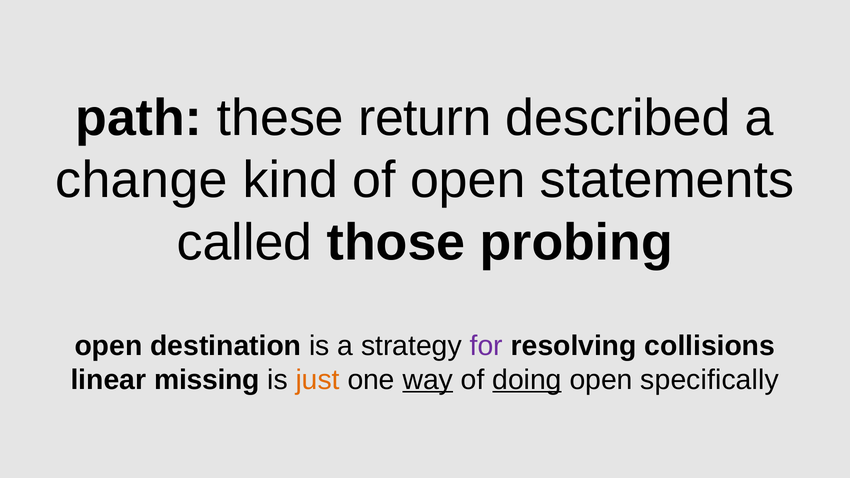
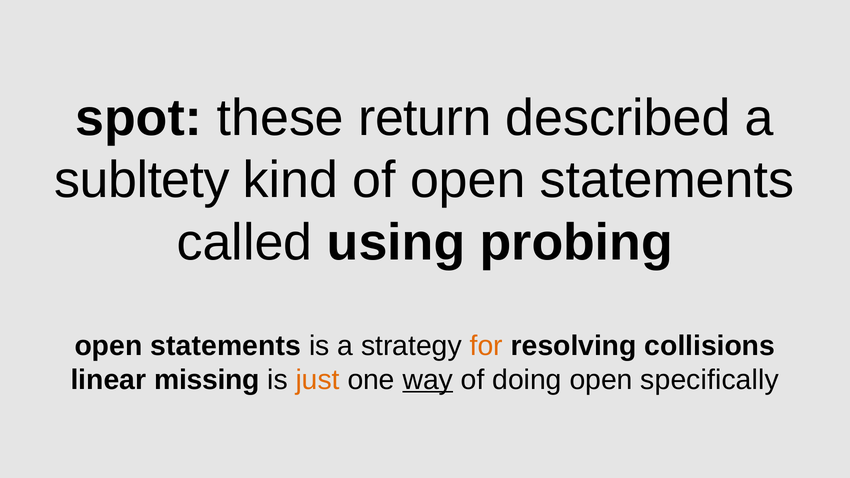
path: path -> spot
change: change -> subltety
those: those -> using
destination at (226, 346): destination -> statements
for colour: purple -> orange
doing underline: present -> none
